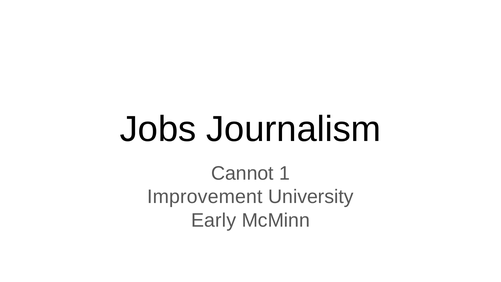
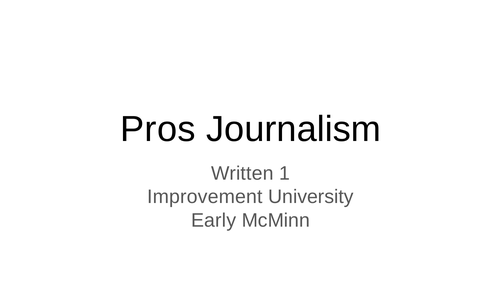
Jobs: Jobs -> Pros
Cannot: Cannot -> Written
